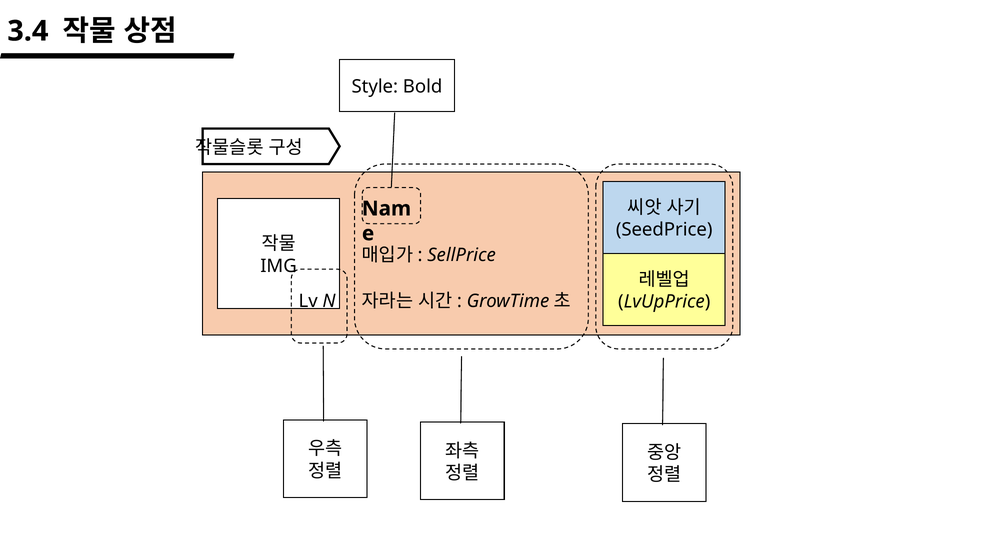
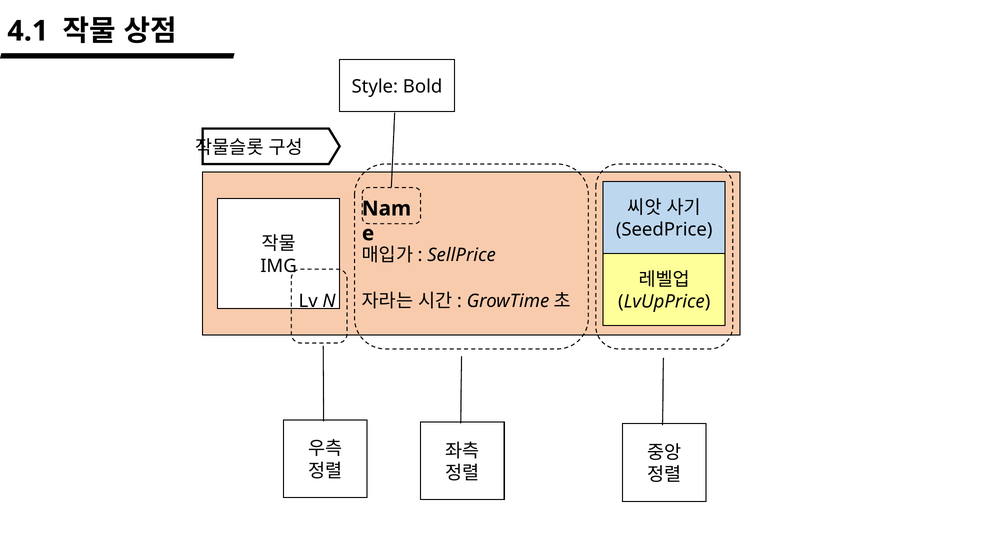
3.4: 3.4 -> 4.1
